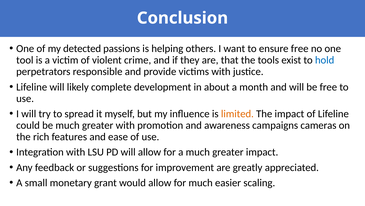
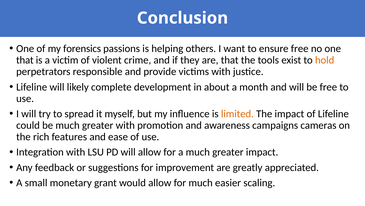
detected: detected -> forensics
tool at (25, 60): tool -> that
hold colour: blue -> orange
